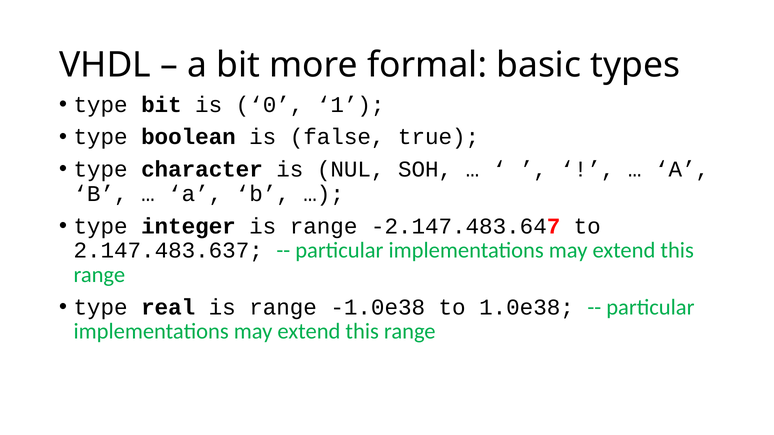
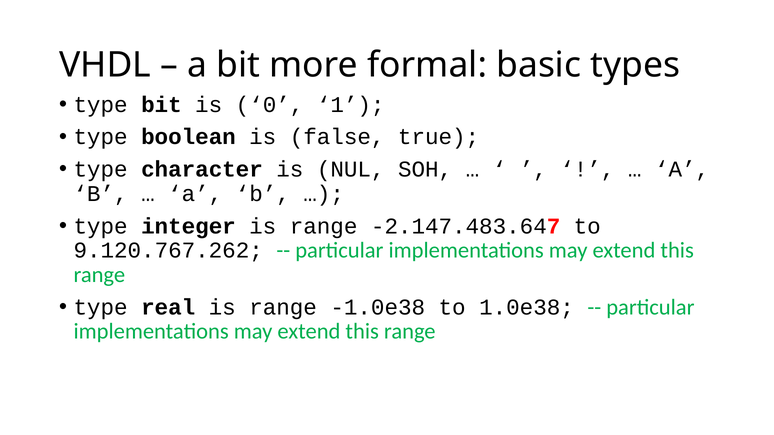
2.147.483.637: 2.147.483.637 -> 9.120.767.262
